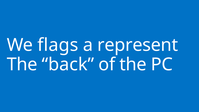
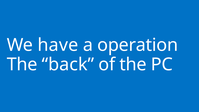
flags: flags -> have
represent: represent -> operation
